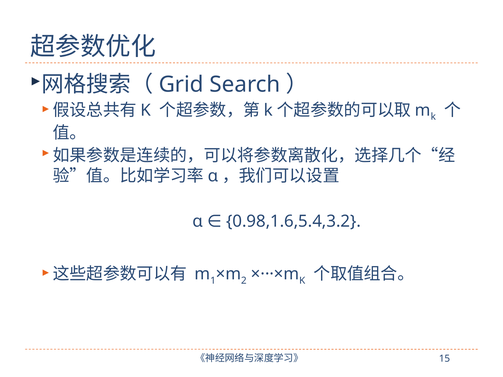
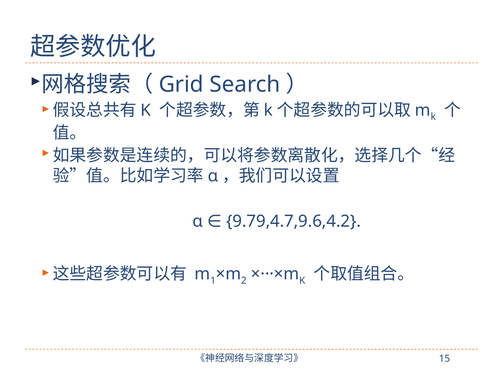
0.98,1.6,5.4,3.2: 0.98,1.6,5.4,3.2 -> 9.79,4.7,9.6,4.2
